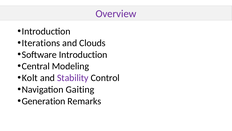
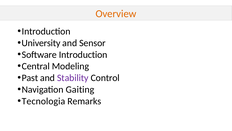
Overview colour: purple -> orange
Iterations: Iterations -> University
Clouds: Clouds -> Sensor
Kolt: Kolt -> Past
Generation: Generation -> Tecnologia
